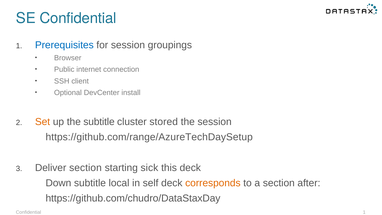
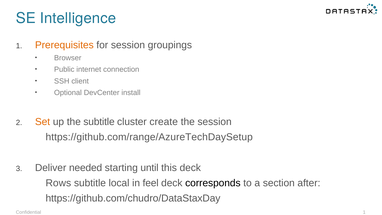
SE Confidential: Confidential -> Intelligence
Prerequisites colour: blue -> orange
stored: stored -> create
Deliver section: section -> needed
sick: sick -> until
Down: Down -> Rows
self: self -> feel
corresponds colour: orange -> black
